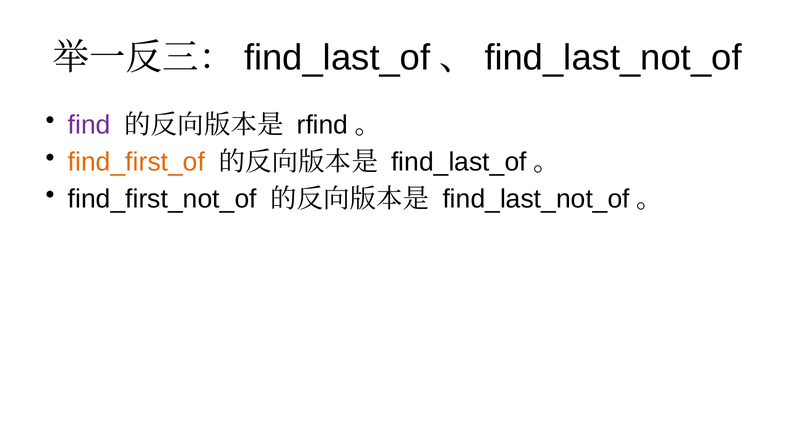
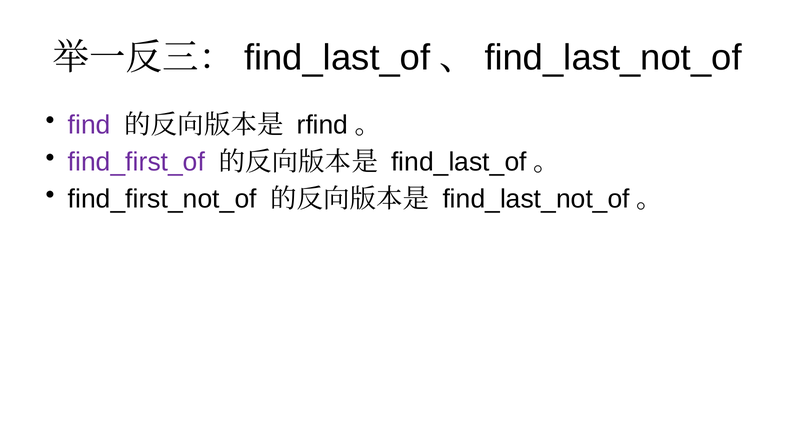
find_first_of colour: orange -> purple
